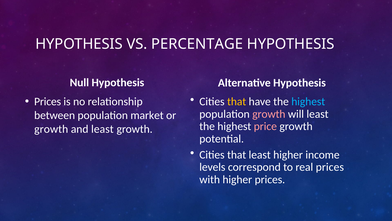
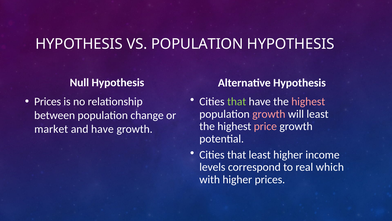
VS PERCENTAGE: PERCENTAGE -> POPULATION
that at (237, 101) colour: yellow -> light green
highest at (308, 101) colour: light blue -> pink
market: market -> change
growth at (51, 129): growth -> market
and least: least -> have
real prices: prices -> which
